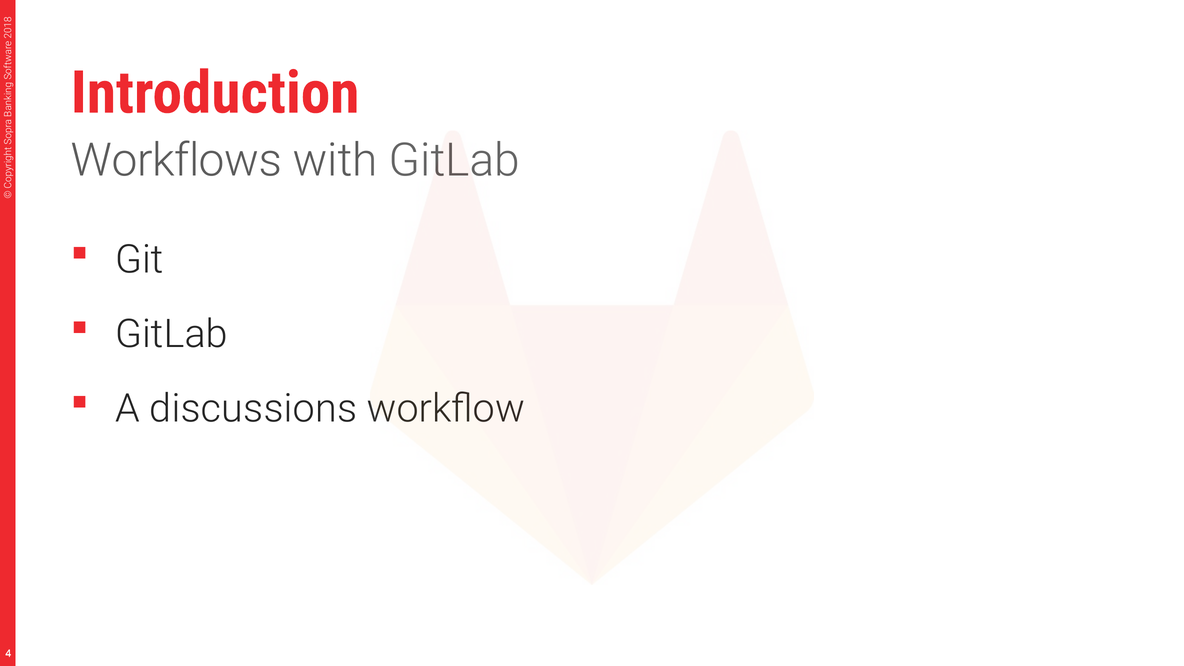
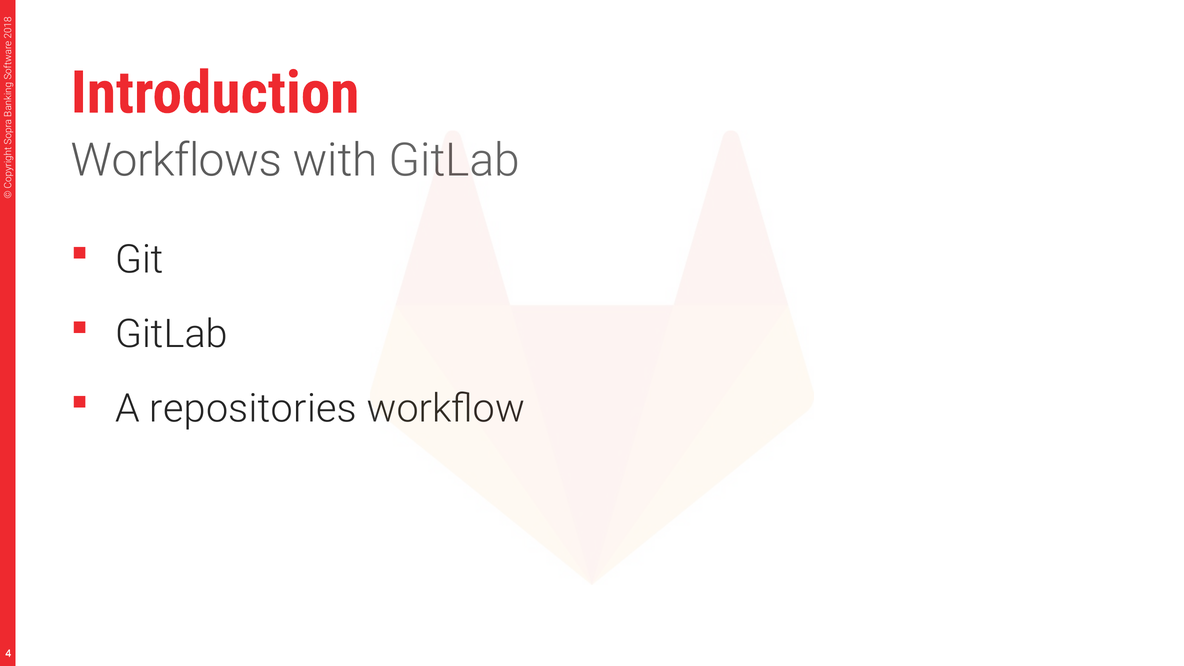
discussions: discussions -> repositories
